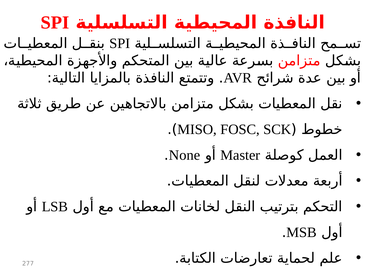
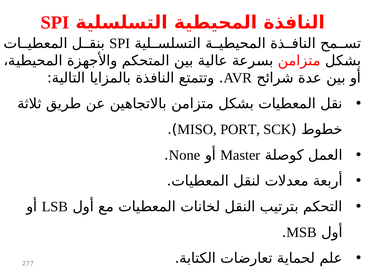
FOSC: FOSC -> PORT
